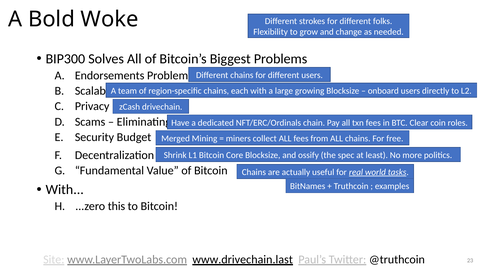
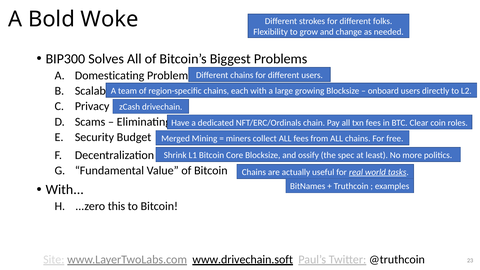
A Endorsements: Endorsements -> Domesticating
www.drivechain.last: www.drivechain.last -> www.drivechain.soft
